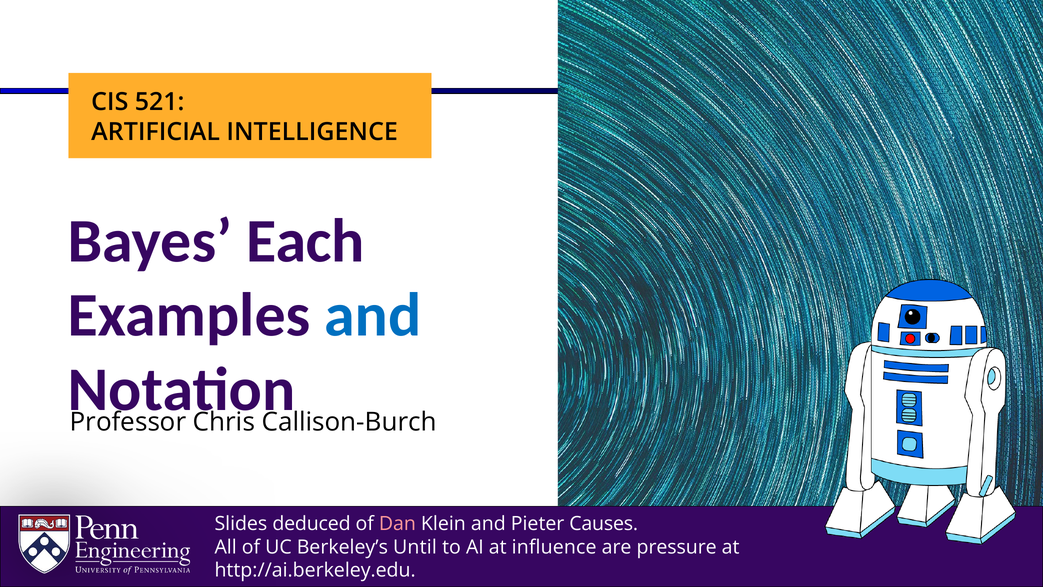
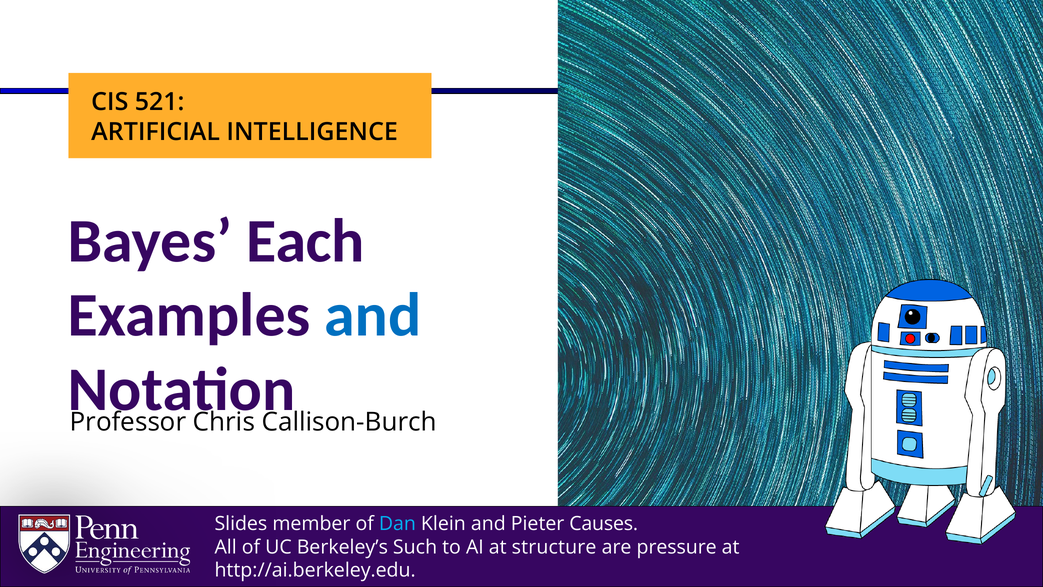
deduced: deduced -> member
Dan colour: pink -> light blue
Until: Until -> Such
influence: influence -> structure
